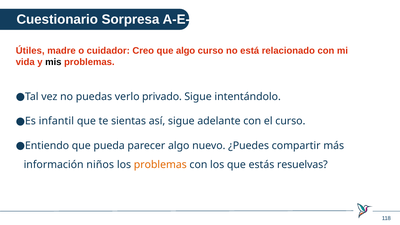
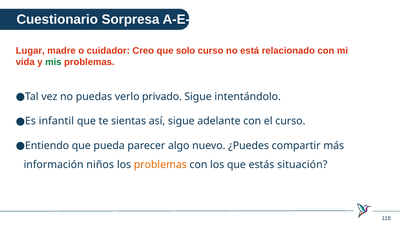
Útiles: Útiles -> Lugar
que algo: algo -> solo
mis colour: black -> green
resuelvas: resuelvas -> situación
